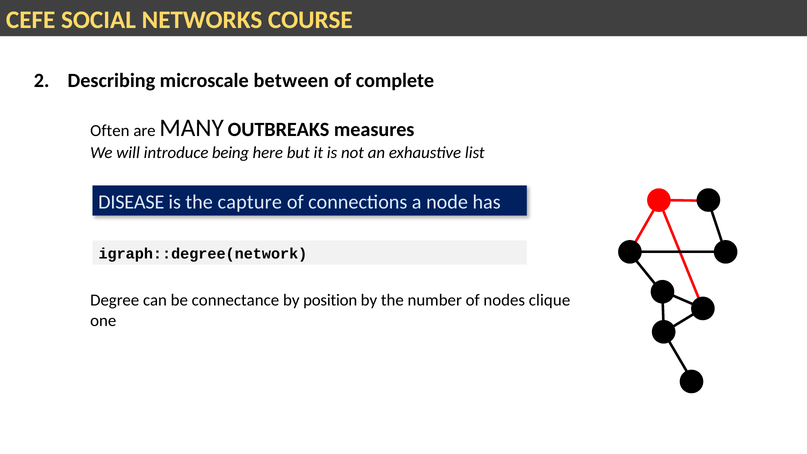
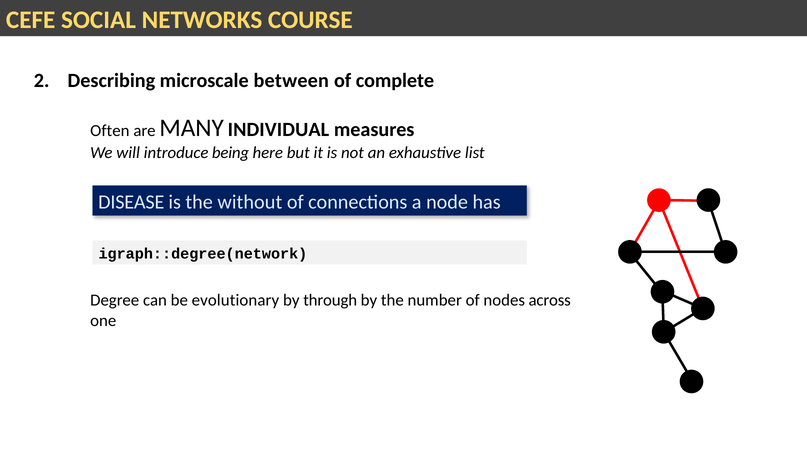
OUTBREAKS: OUTBREAKS -> INDIVIDUAL
capture: capture -> without
connectance: connectance -> evolutionary
position: position -> through
clique: clique -> across
